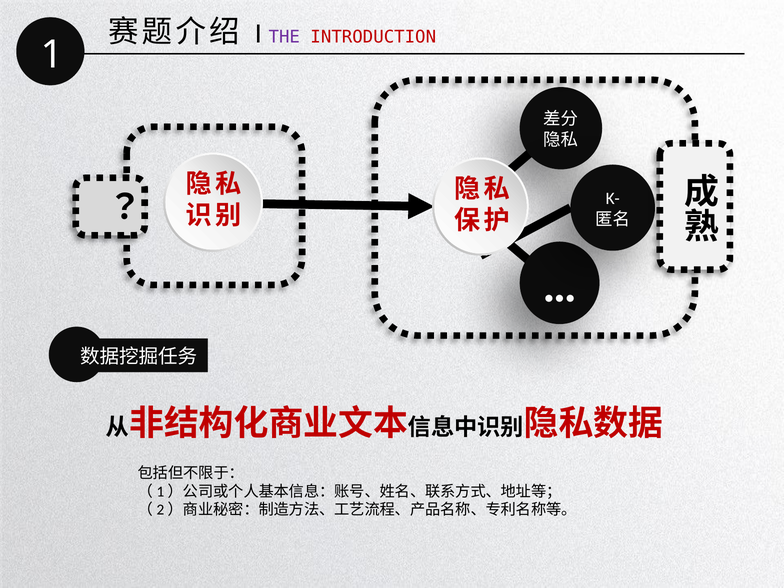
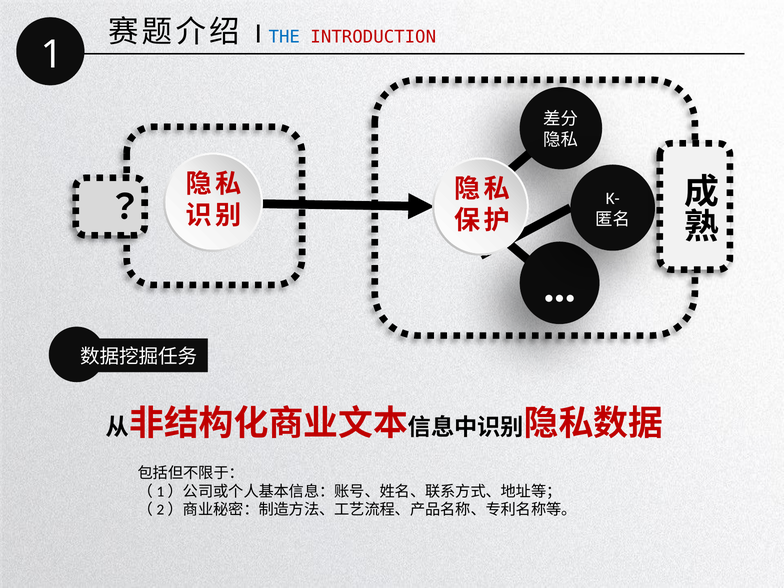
THE colour: purple -> blue
